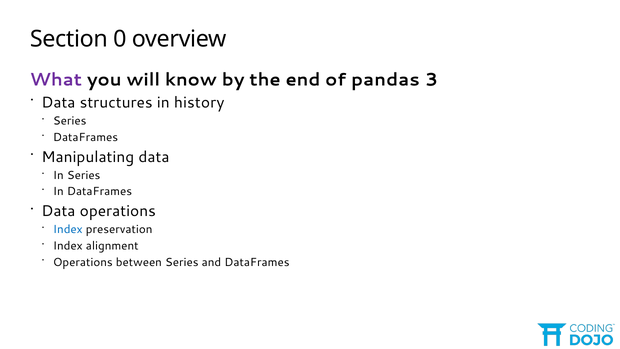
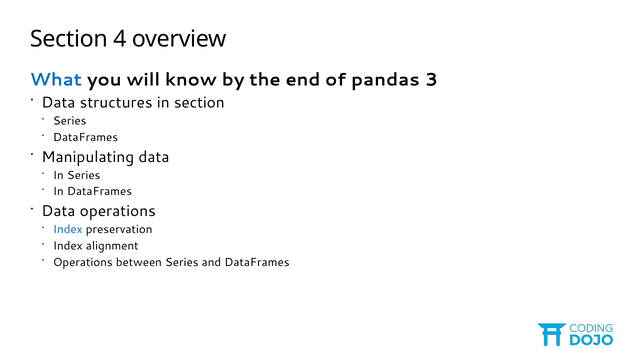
0: 0 -> 4
What colour: purple -> blue
in history: history -> section
